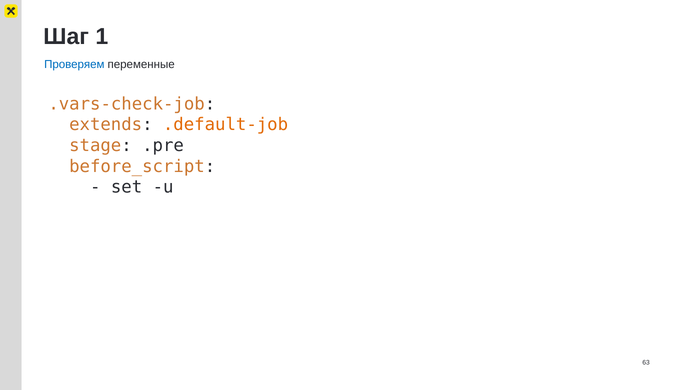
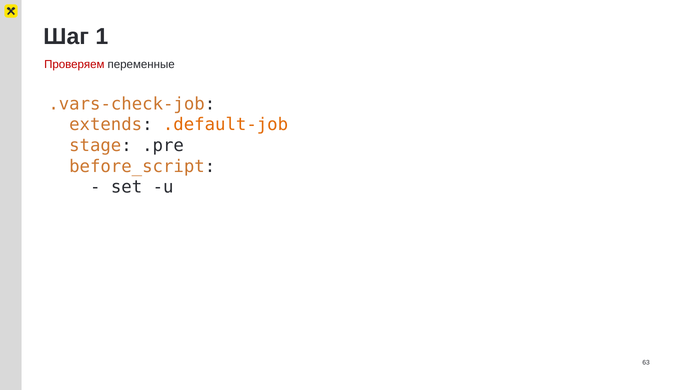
Проверяем colour: blue -> red
